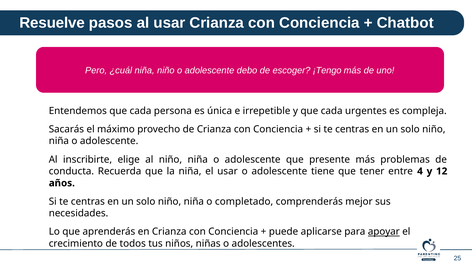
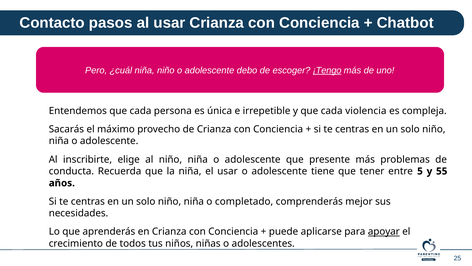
Resuelve: Resuelve -> Contacto
¡Tengo underline: none -> present
urgentes: urgentes -> violencia
4: 4 -> 5
12: 12 -> 55
